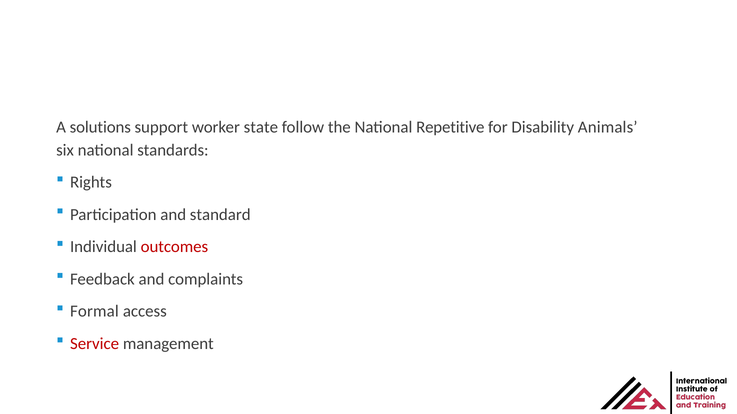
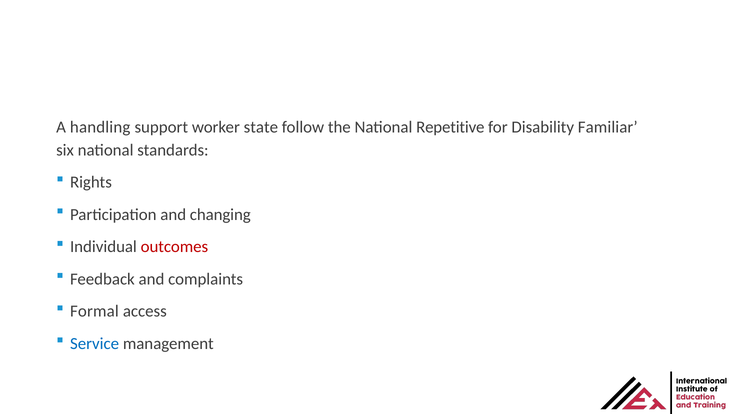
solutions: solutions -> handling
Animals: Animals -> Familiar
standard: standard -> changing
Service colour: red -> blue
